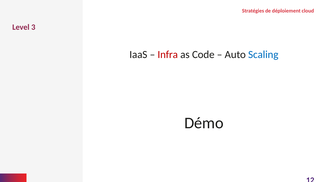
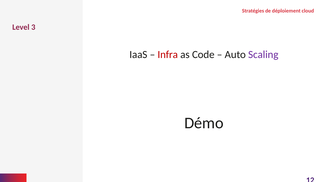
Scaling colour: blue -> purple
